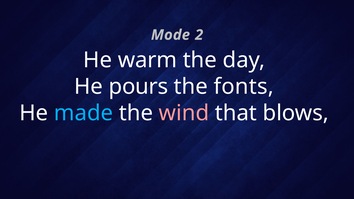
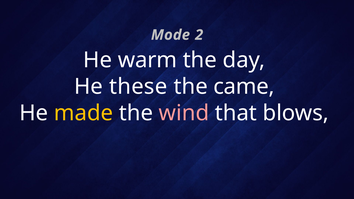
pours: pours -> these
fonts: fonts -> came
made colour: light blue -> yellow
